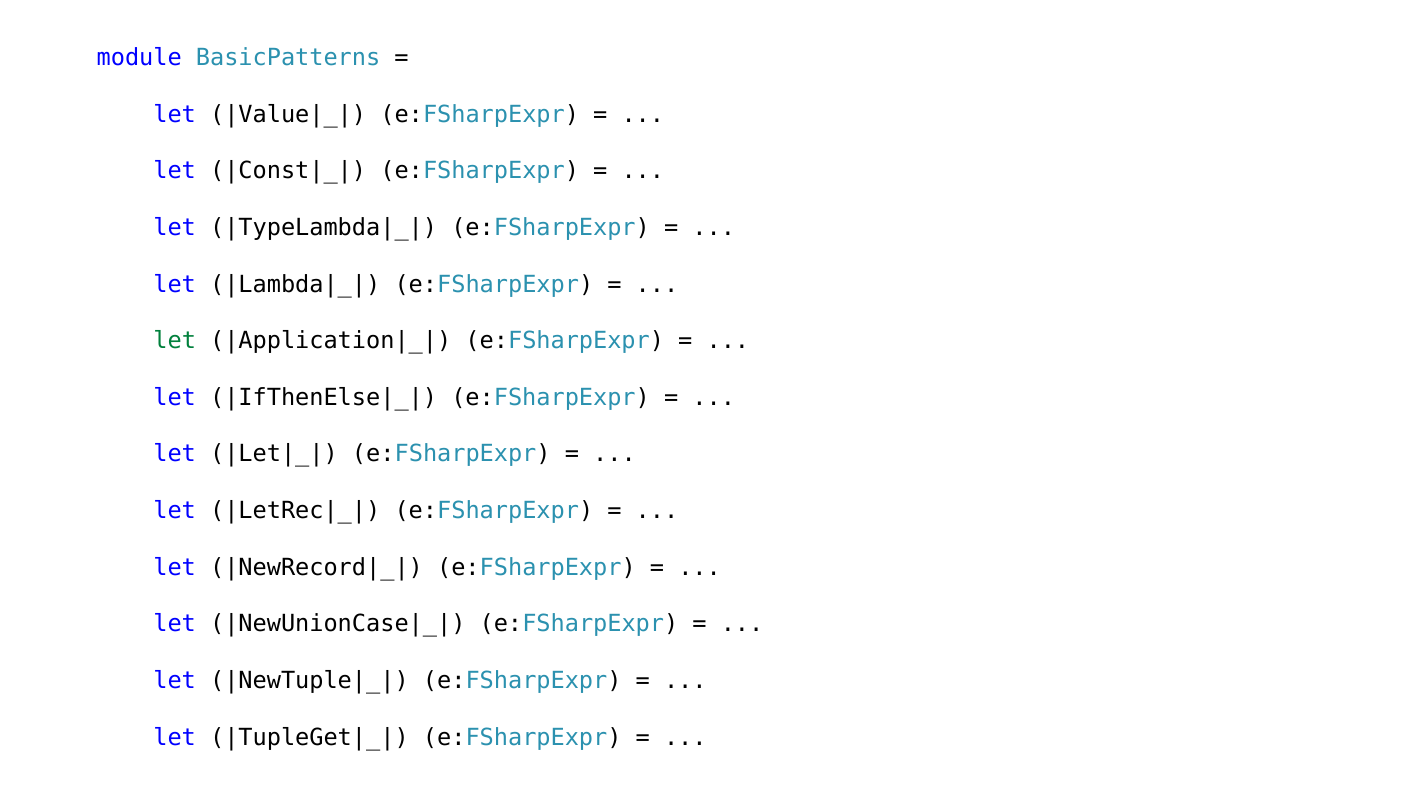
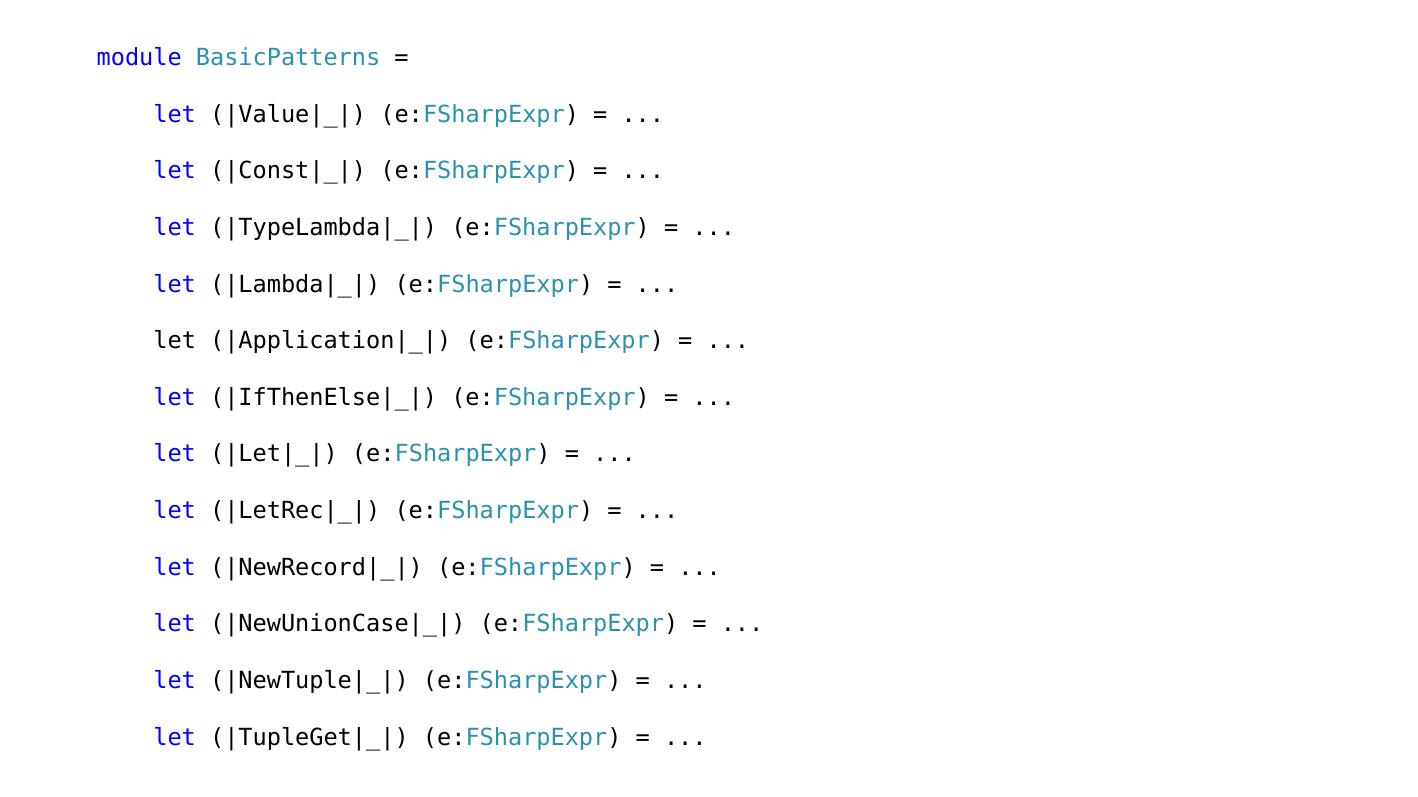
let at (175, 341) colour: green -> black
